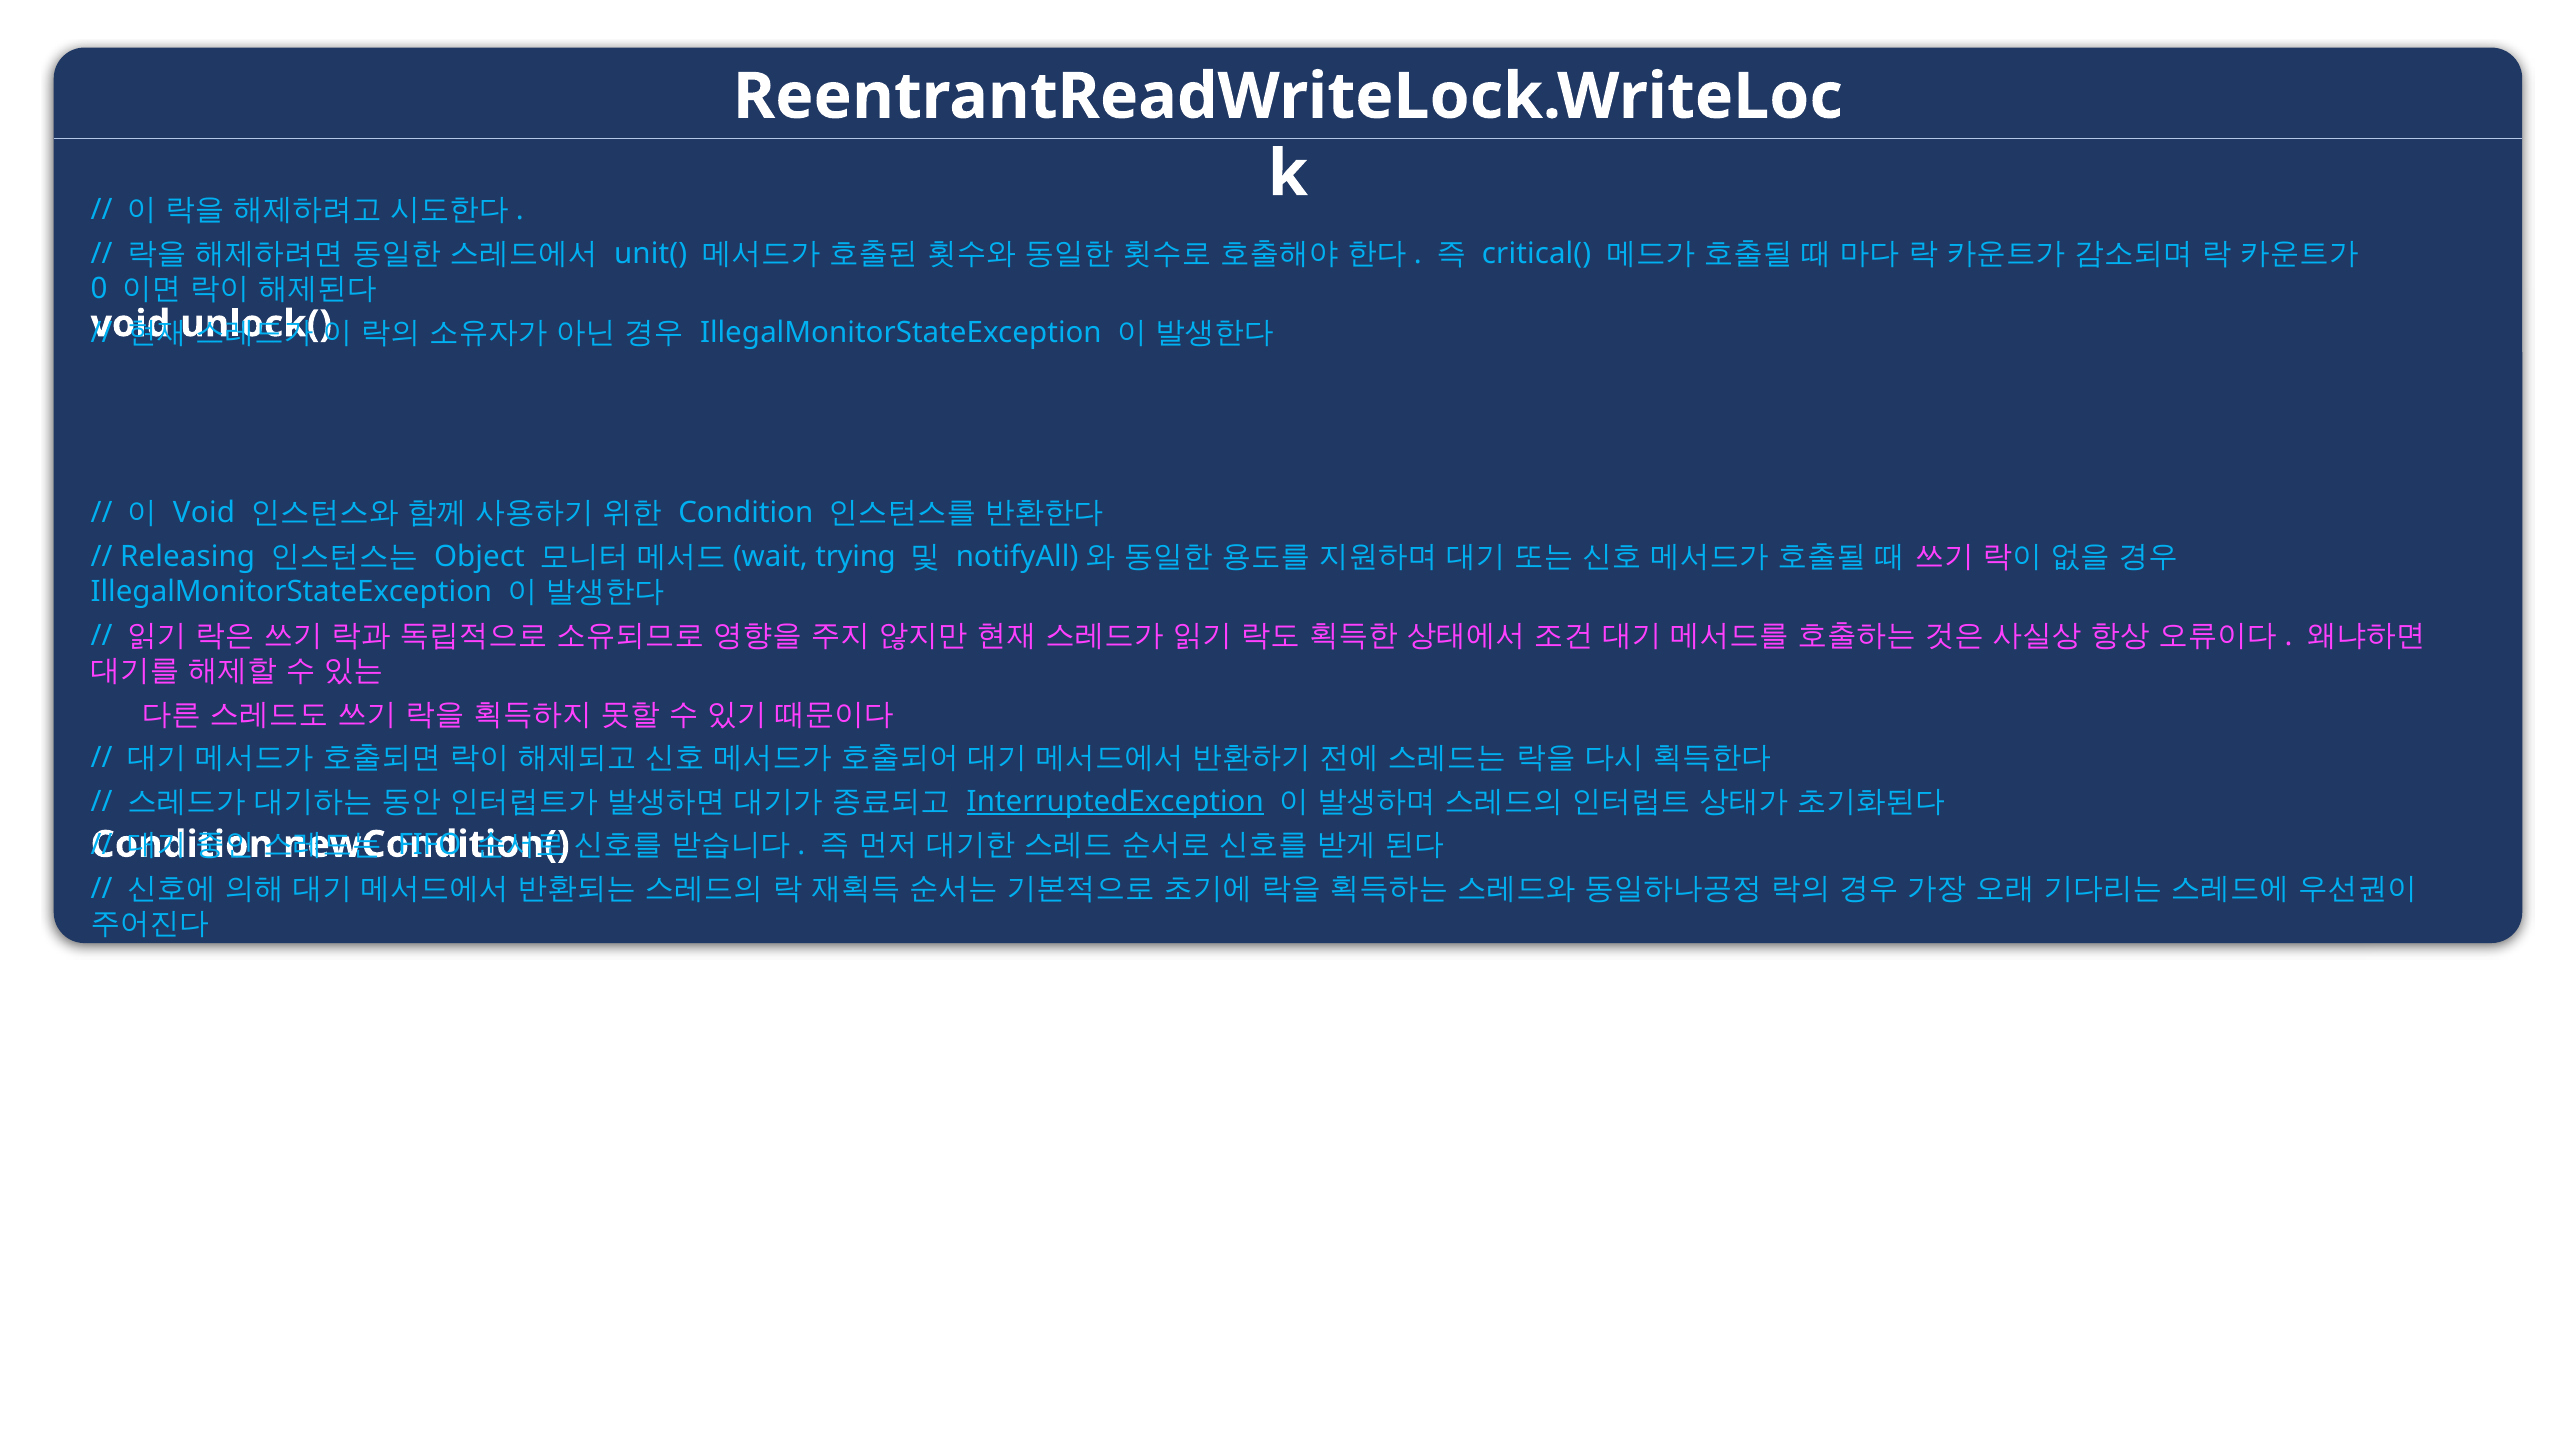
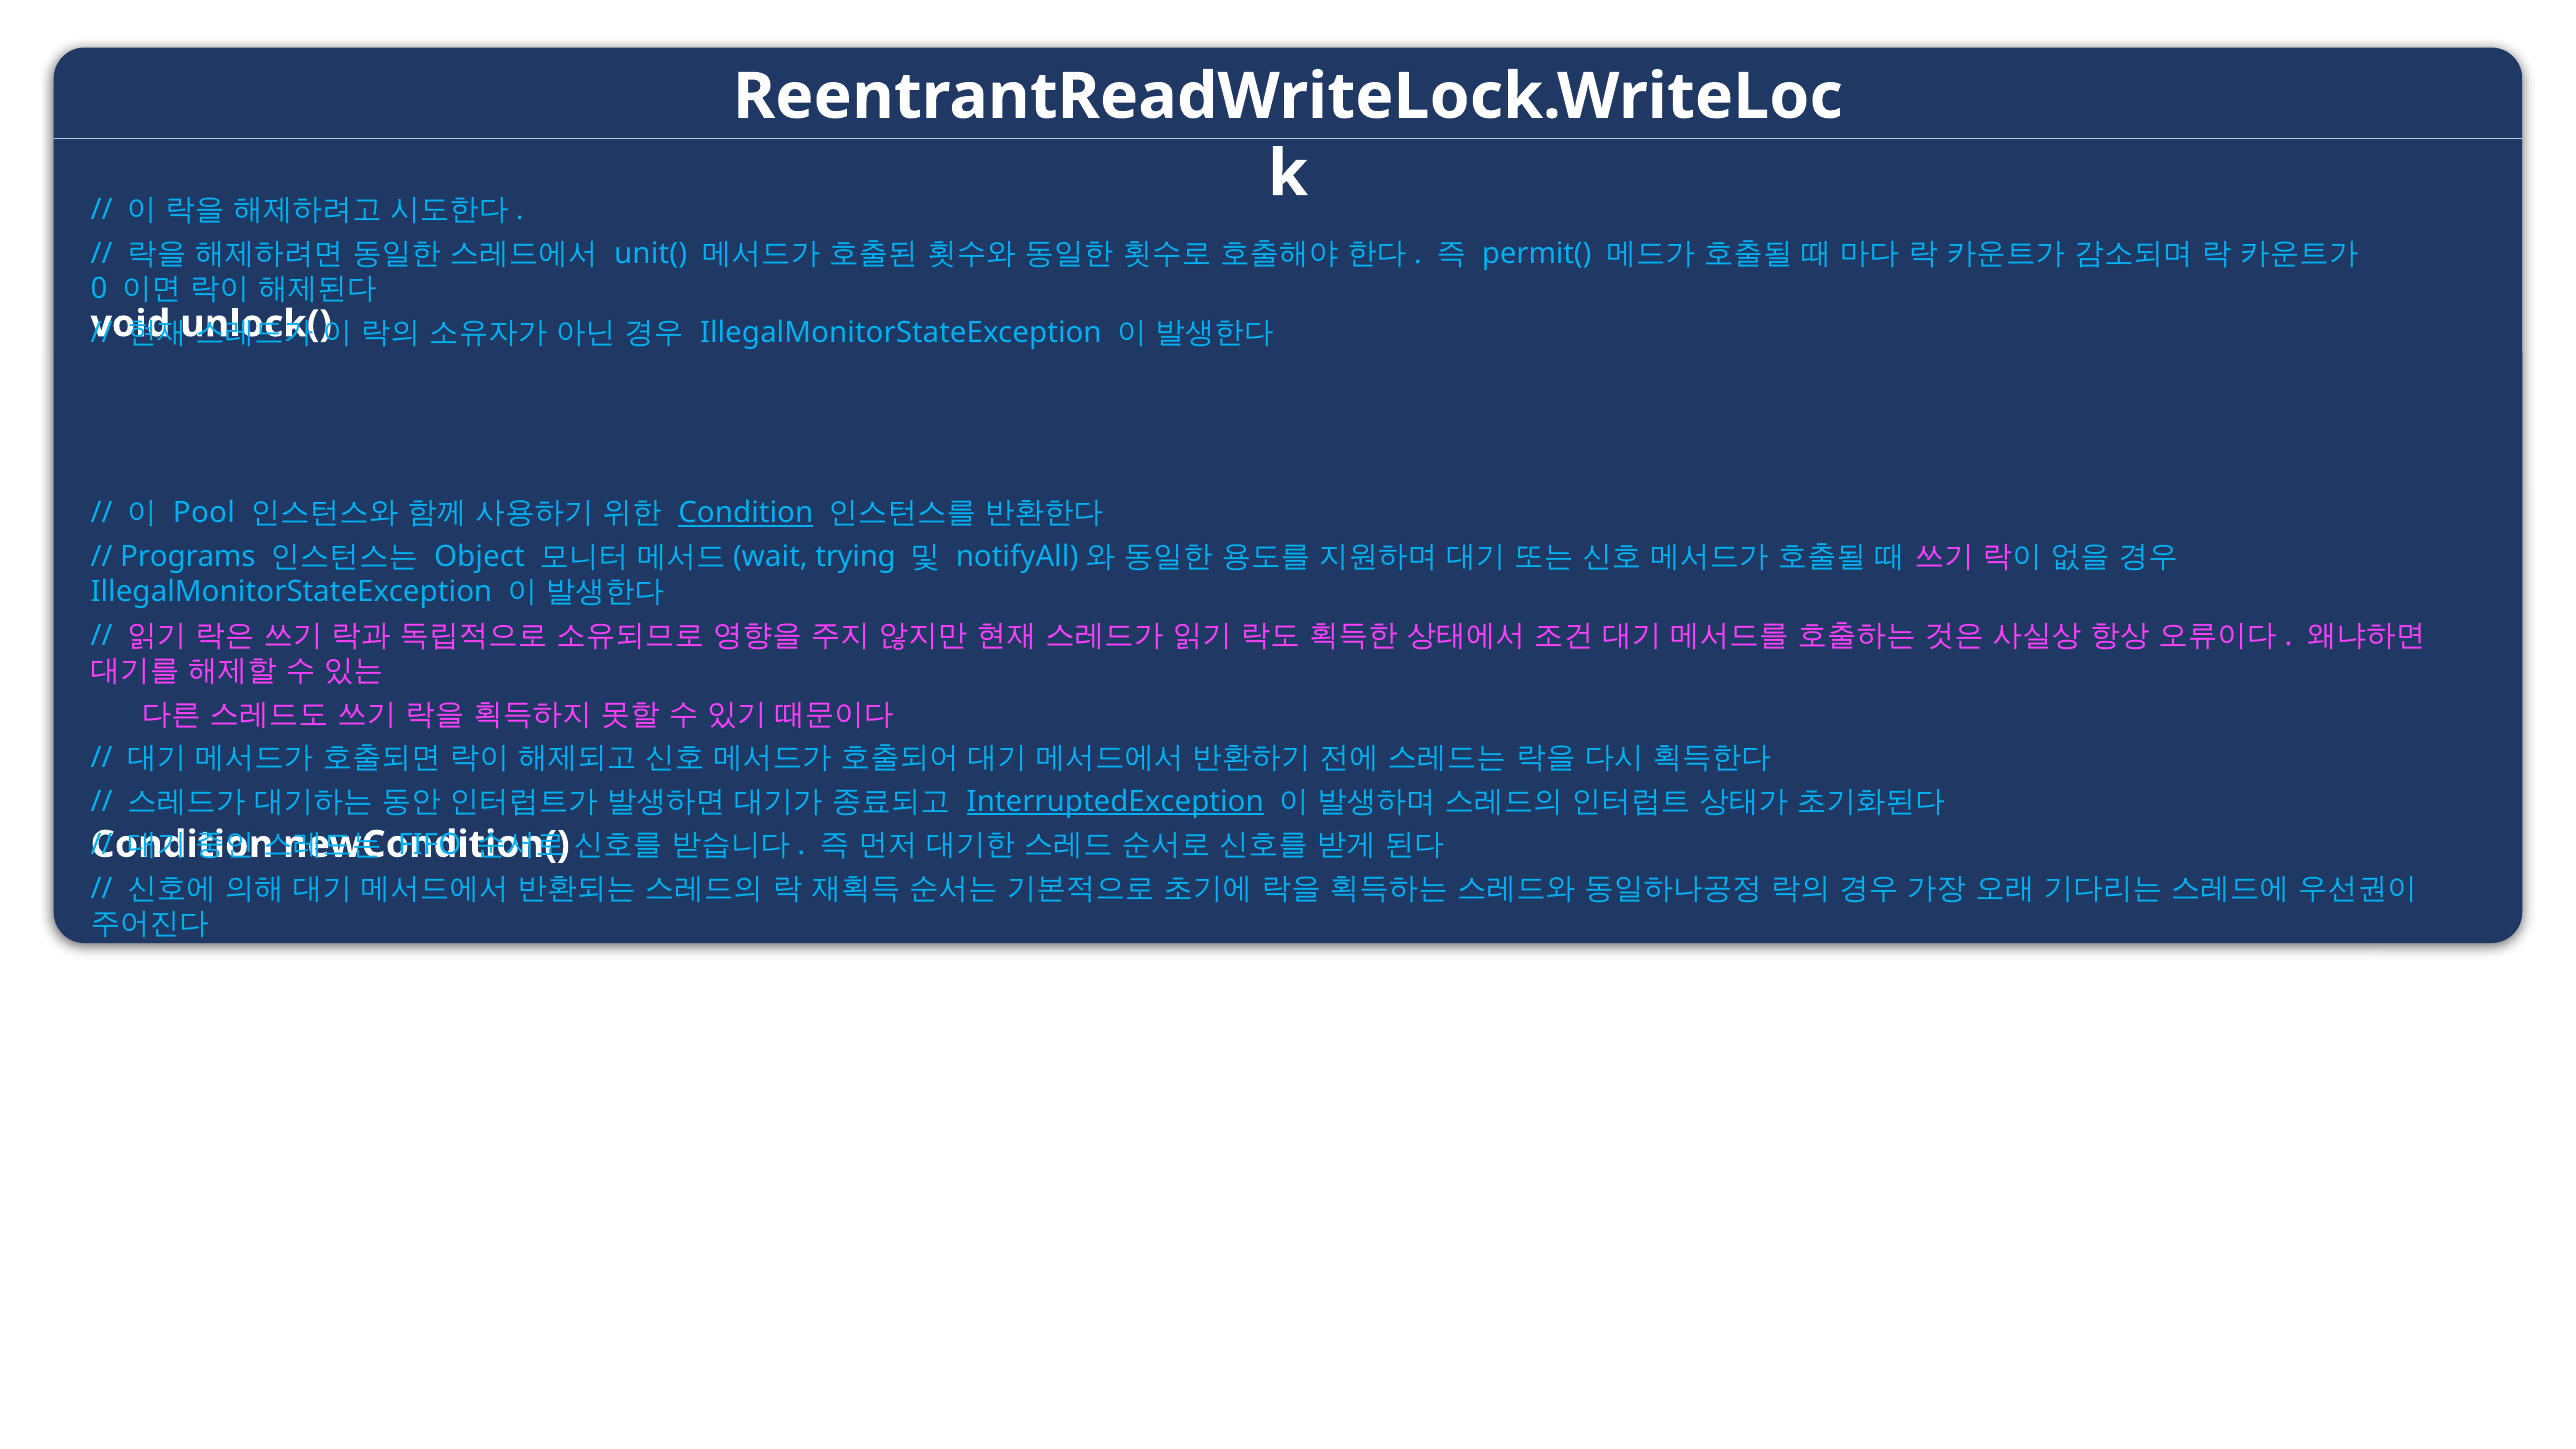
critical(: critical( -> permit(
Void at (204, 513): Void -> Pool
Condition at (746, 513) underline: none -> present
Releasing: Releasing -> Programs
